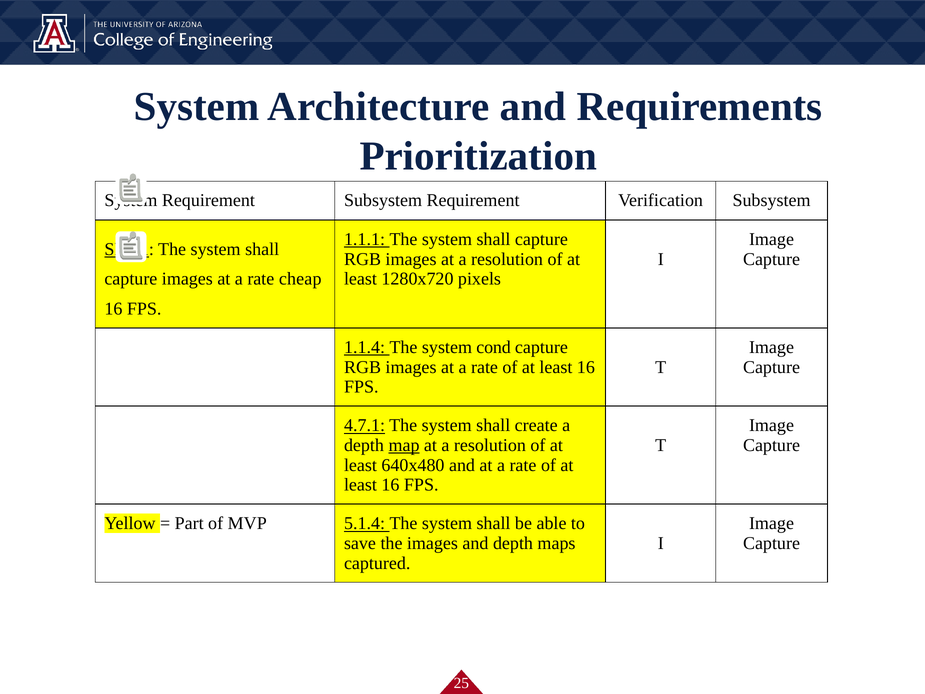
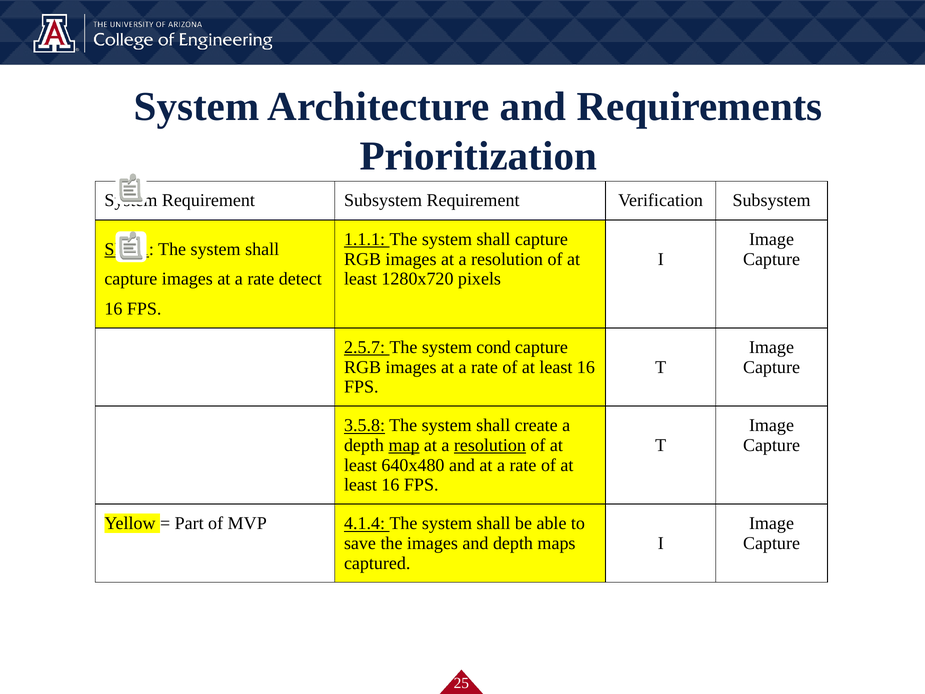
cheap: cheap -> detect
1.1.4: 1.1.4 -> 2.5.7
4.7.1: 4.7.1 -> 3.5.8
resolution at (490, 445) underline: none -> present
5.1.4: 5.1.4 -> 4.1.4
